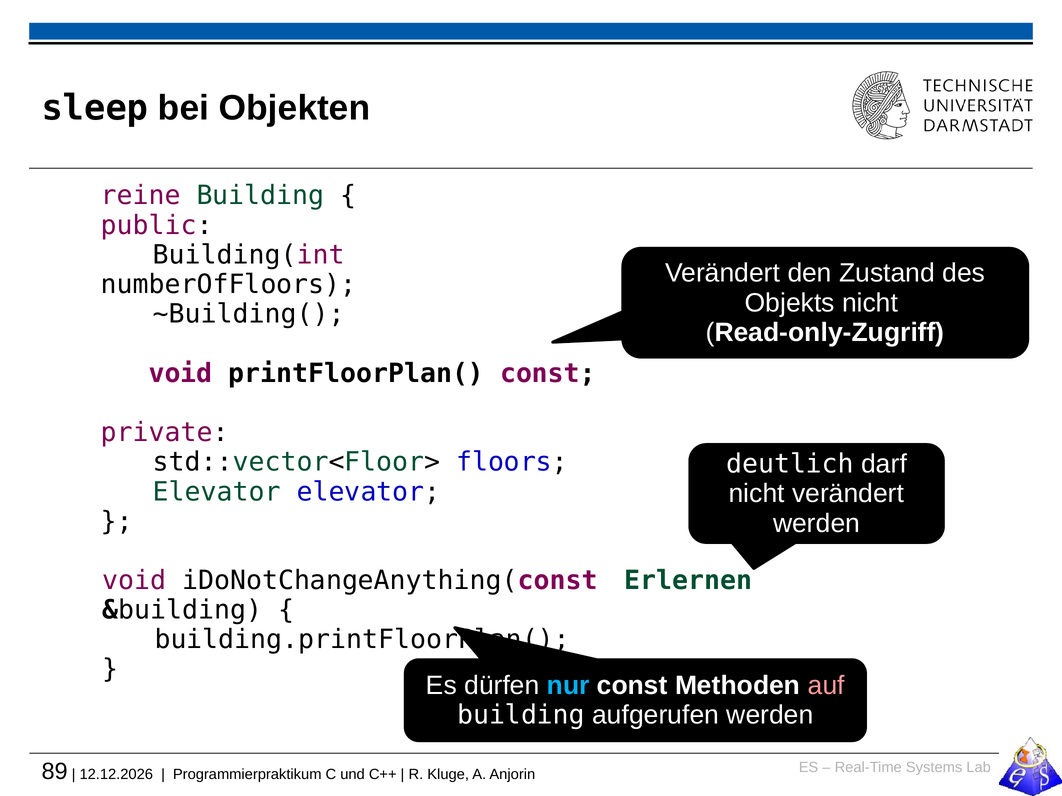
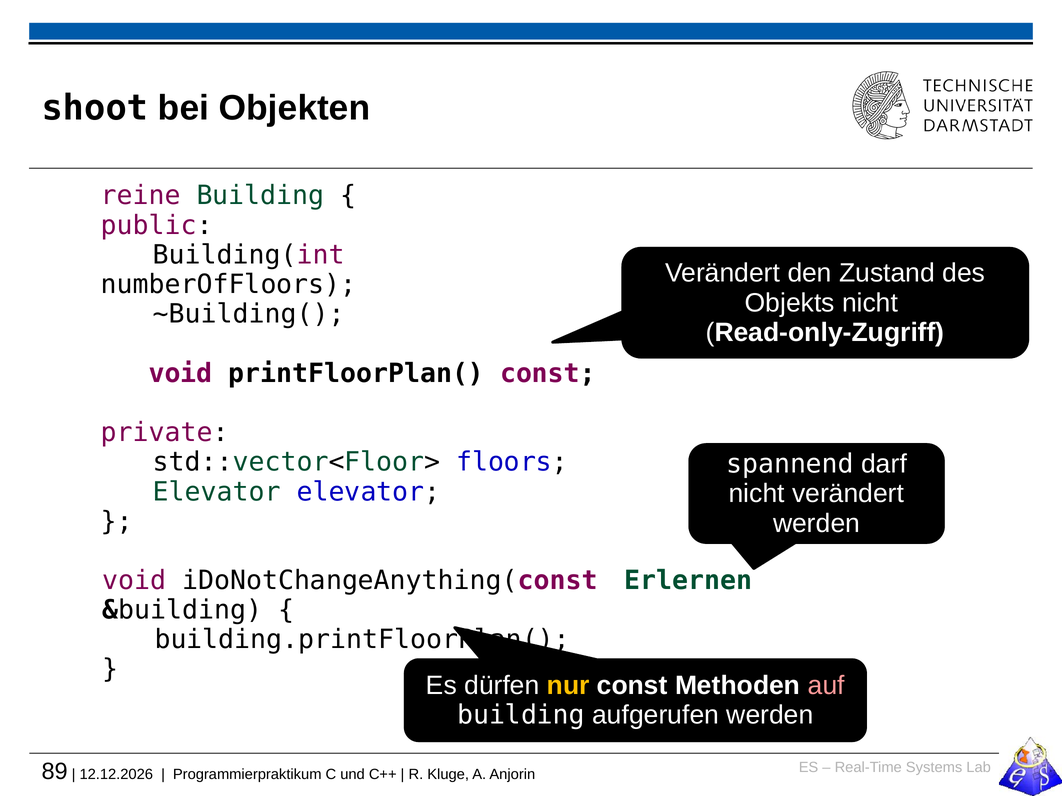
sleep: sleep -> shoot
deutlich: deutlich -> spannend
nur colour: light blue -> yellow
